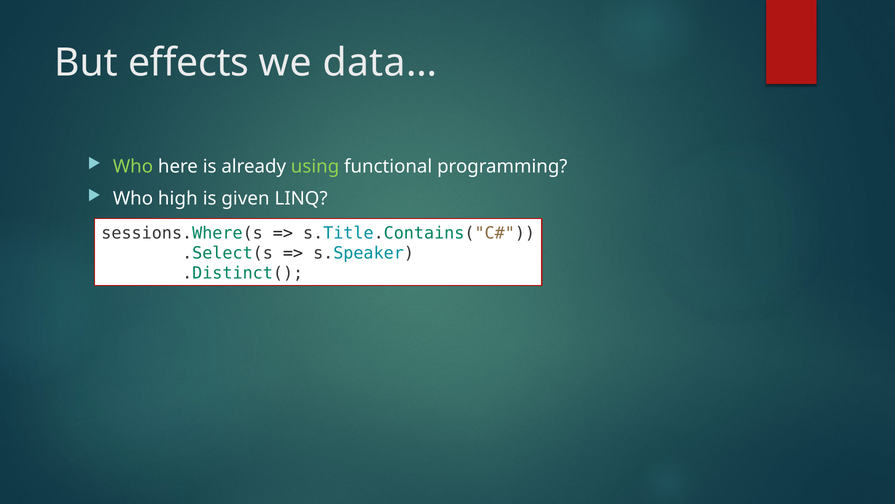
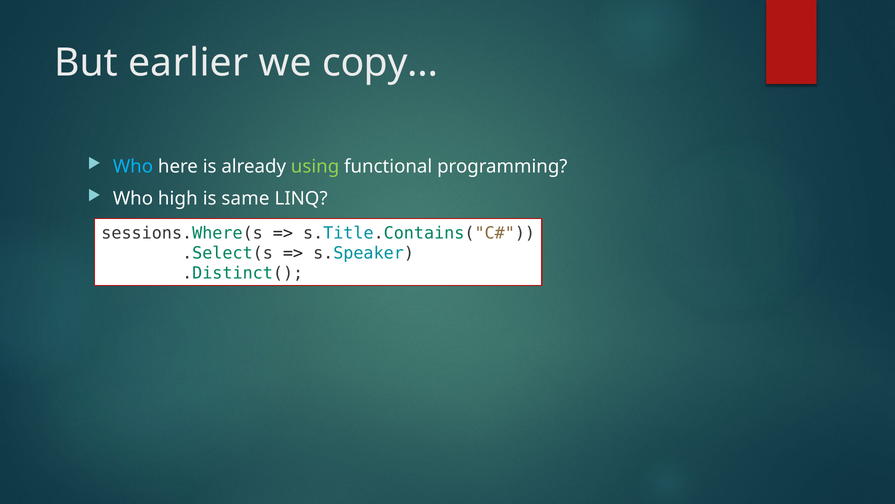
effects: effects -> earlier
data…: data… -> copy…
Who at (133, 167) colour: light green -> light blue
given: given -> same
